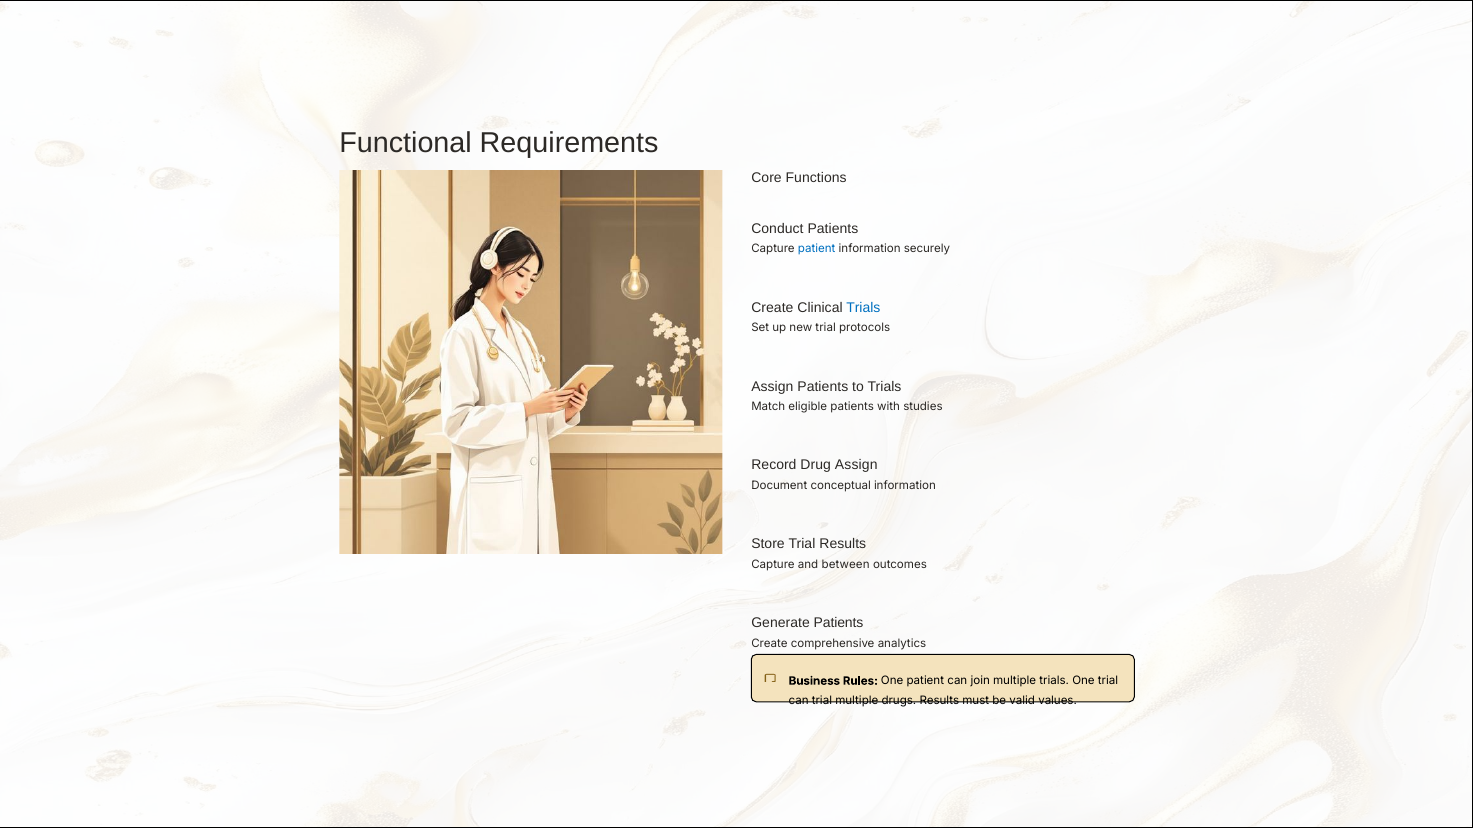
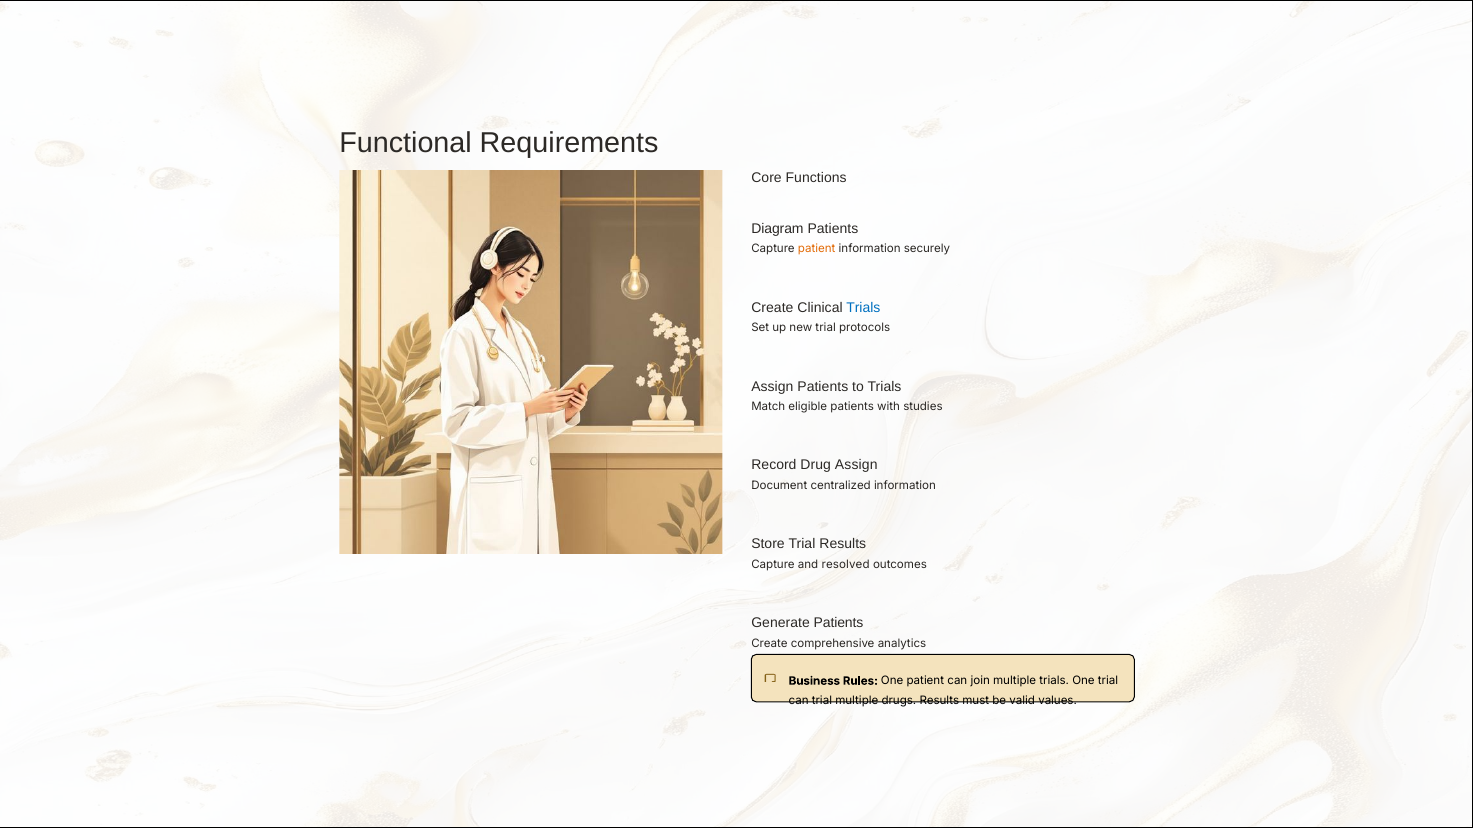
Conduct: Conduct -> Diagram
patient at (817, 249) colour: blue -> orange
conceptual: conceptual -> centralized
between: between -> resolved
